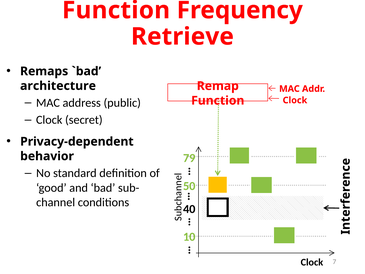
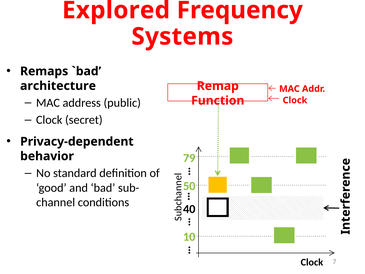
Function at (116, 10): Function -> Explored
Retrieve: Retrieve -> Systems
